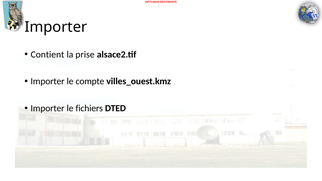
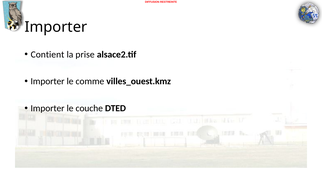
compte: compte -> comme
fichiers: fichiers -> couche
